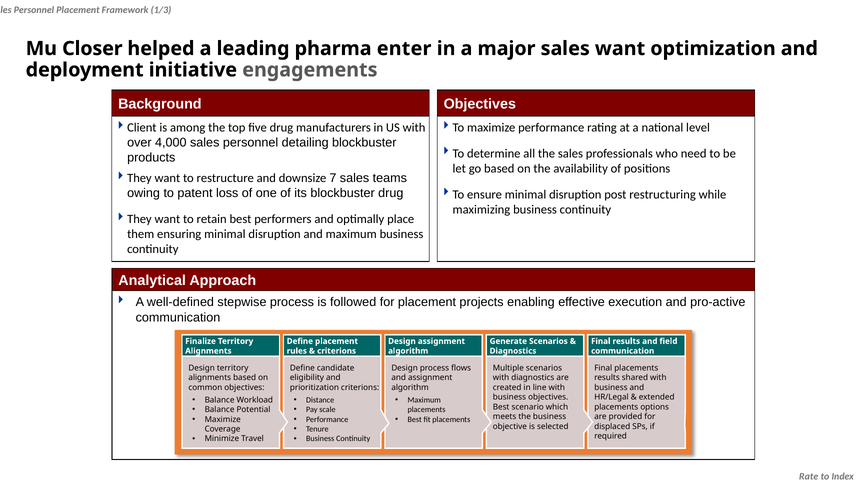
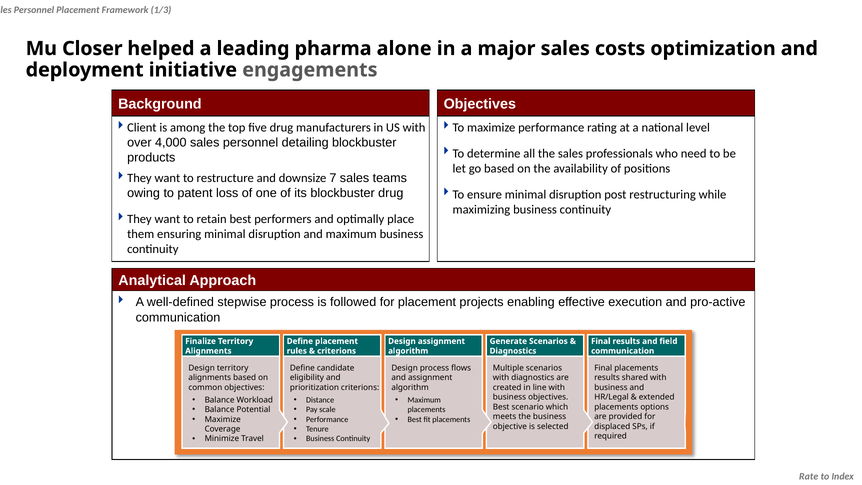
enter: enter -> alone
sales want: want -> costs
